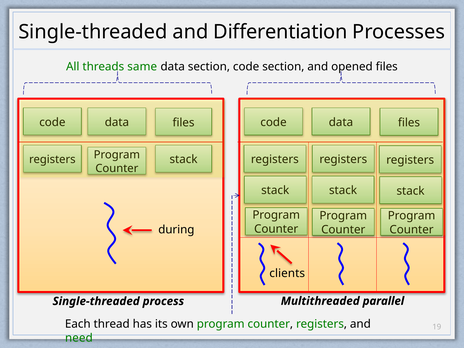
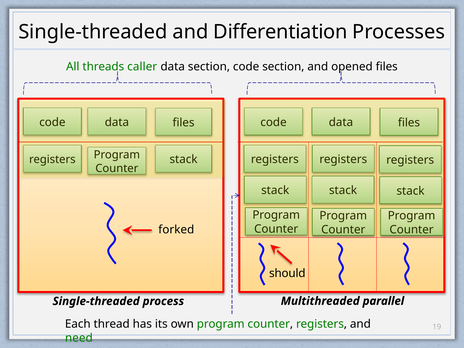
same: same -> caller
during: during -> forked
clients: clients -> should
